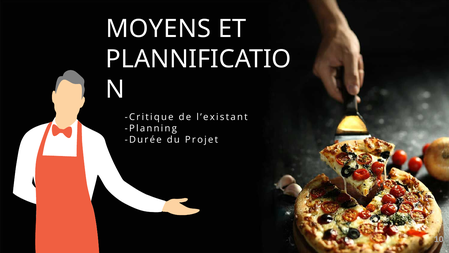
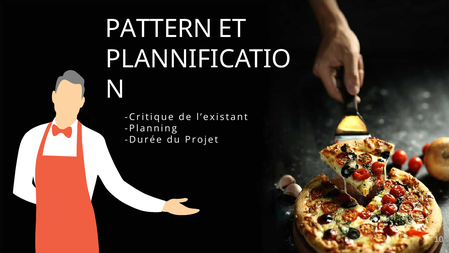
MOYENS: MOYENS -> PATTERN
